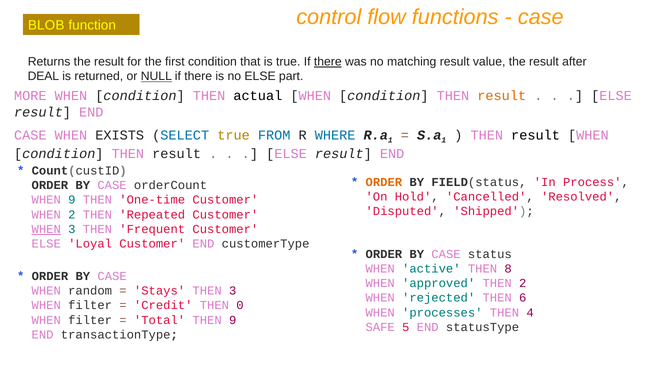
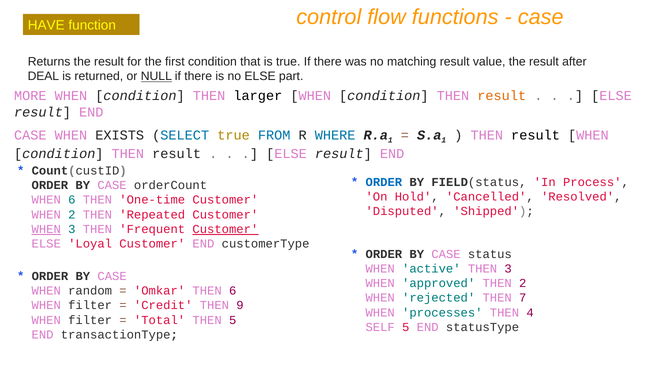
BLOB: BLOB -> HAVE
there at (328, 62) underline: present -> none
actual: actual -> larger
ORDER at (384, 182) colour: orange -> blue
WHEN 9: 9 -> 6
Customer at (225, 229) underline: none -> present
THEN 8: 8 -> 3
Stays: Stays -> Omkar
THEN 3: 3 -> 6
6: 6 -> 7
0: 0 -> 9
THEN 9: 9 -> 5
SAFE: SAFE -> SELF
